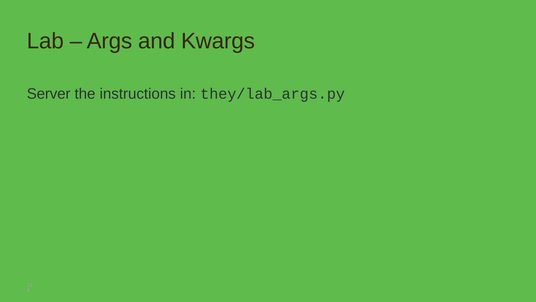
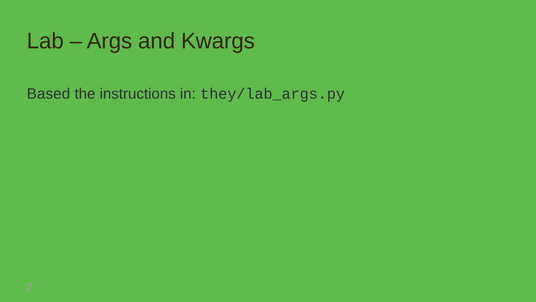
Server: Server -> Based
